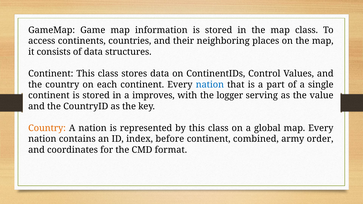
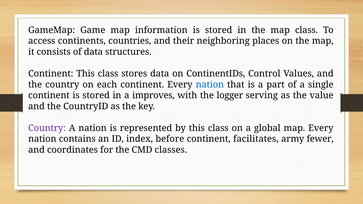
Country at (47, 128) colour: orange -> purple
combined: combined -> facilitates
order: order -> fewer
format: format -> classes
